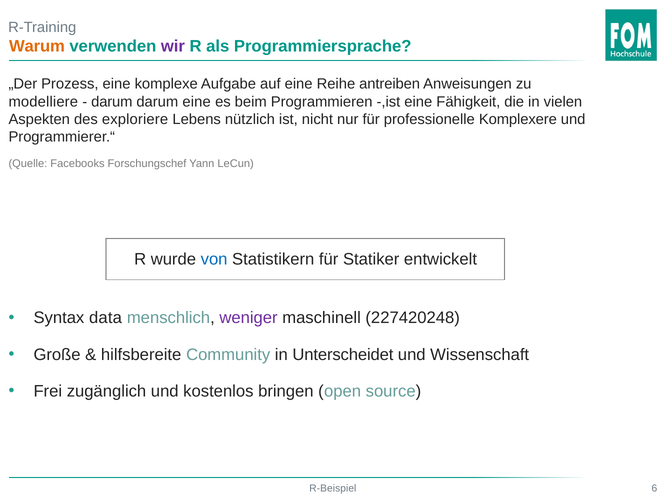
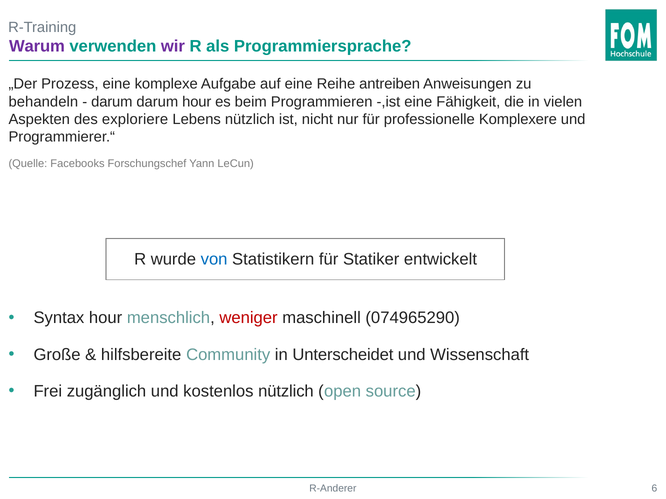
Warum colour: orange -> purple
modelliere: modelliere -> behandeln
darum eine: eine -> hour
Syntax data: data -> hour
weniger colour: purple -> red
227420248: 227420248 -> 074965290
kostenlos bringen: bringen -> nützlich
R-Beispiel: R-Beispiel -> R-Anderer
